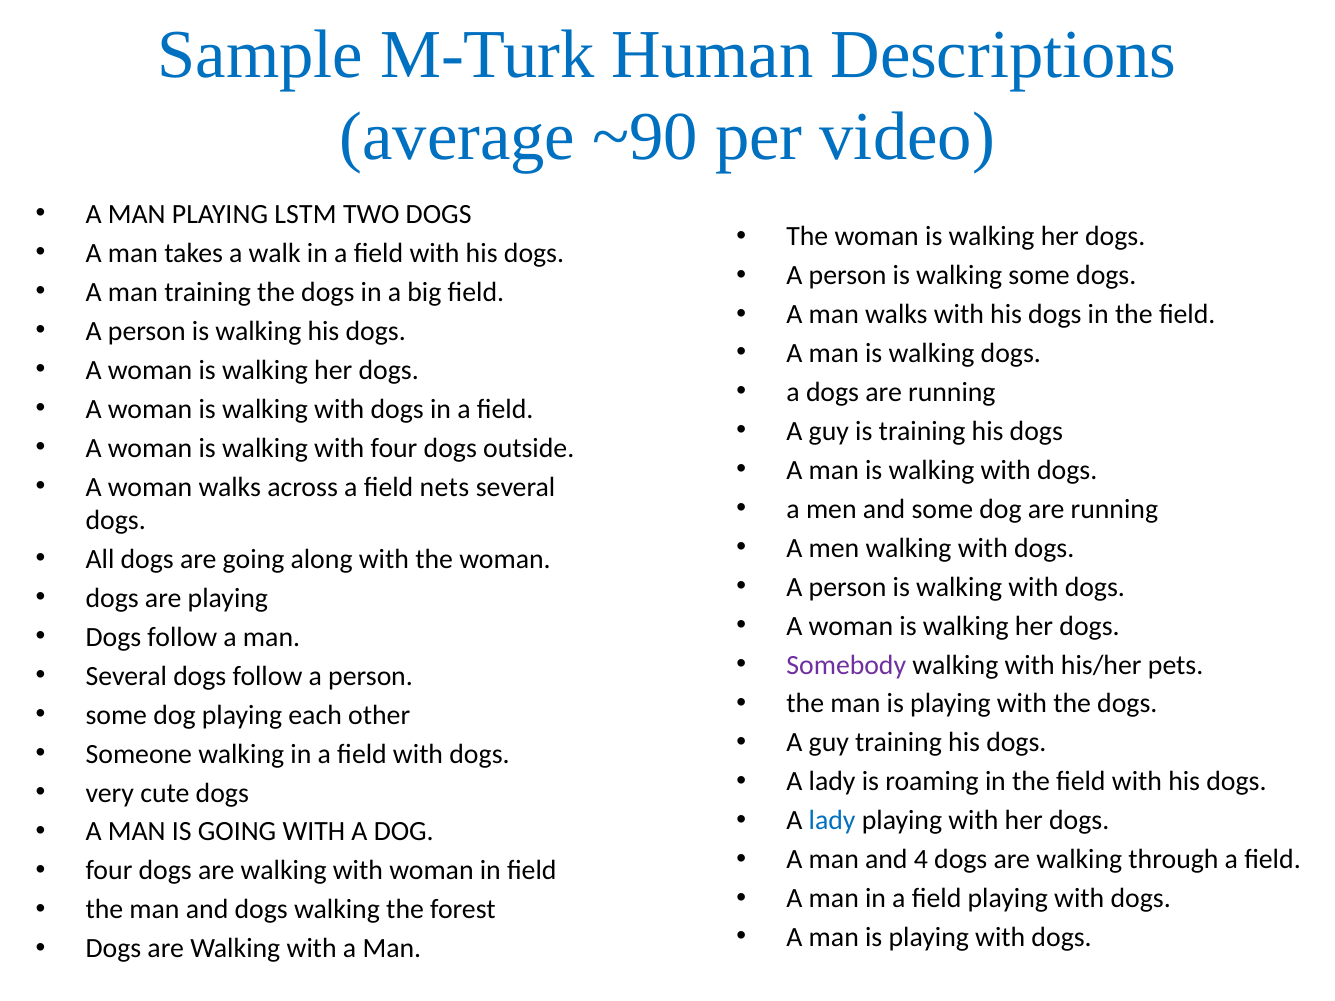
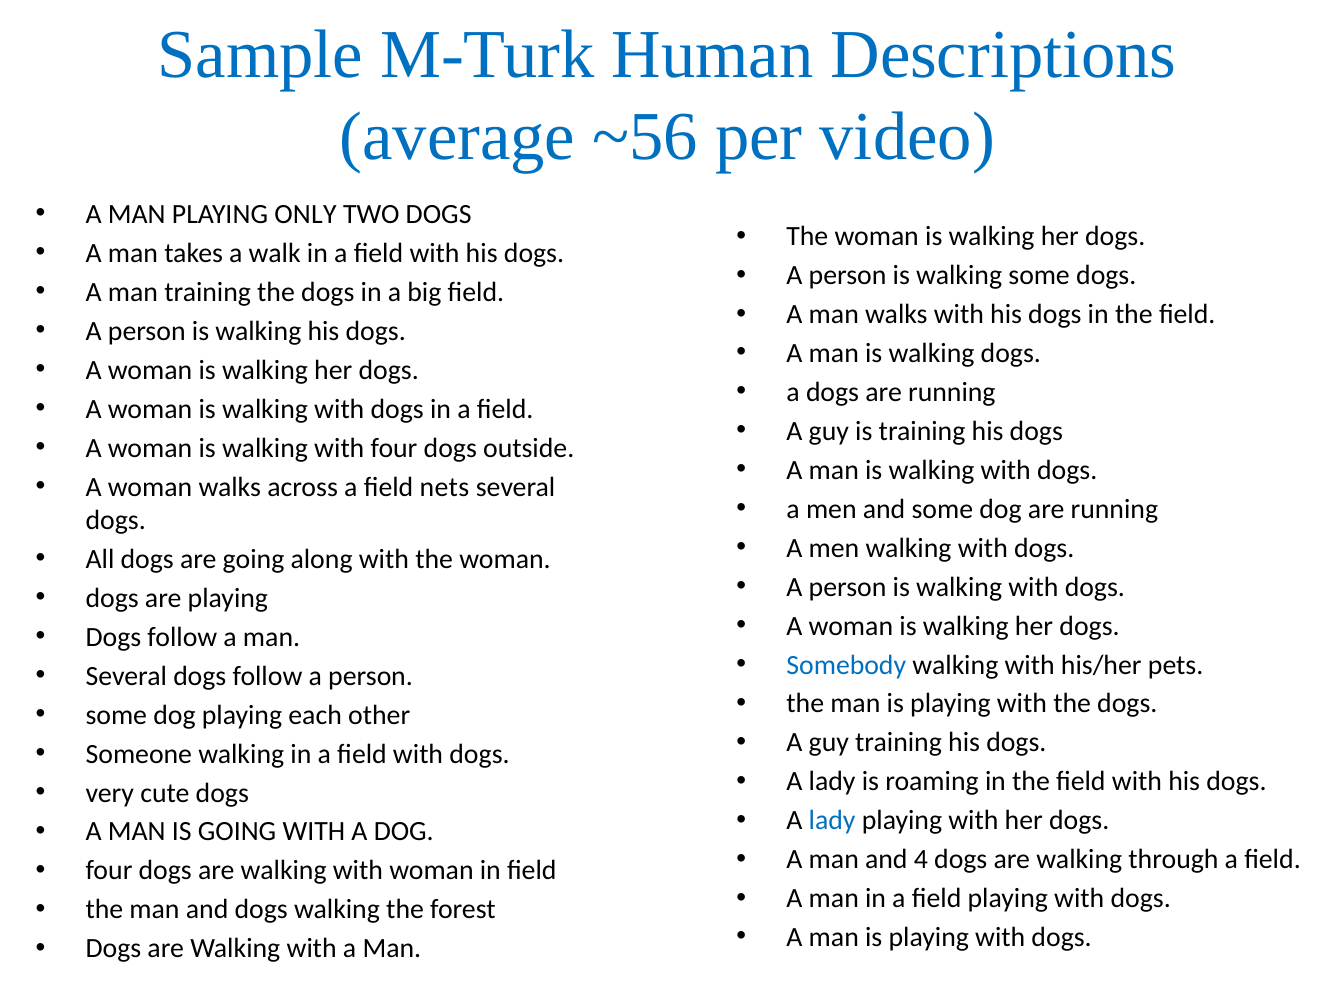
~90: ~90 -> ~56
LSTM: LSTM -> ONLY
Somebody colour: purple -> blue
